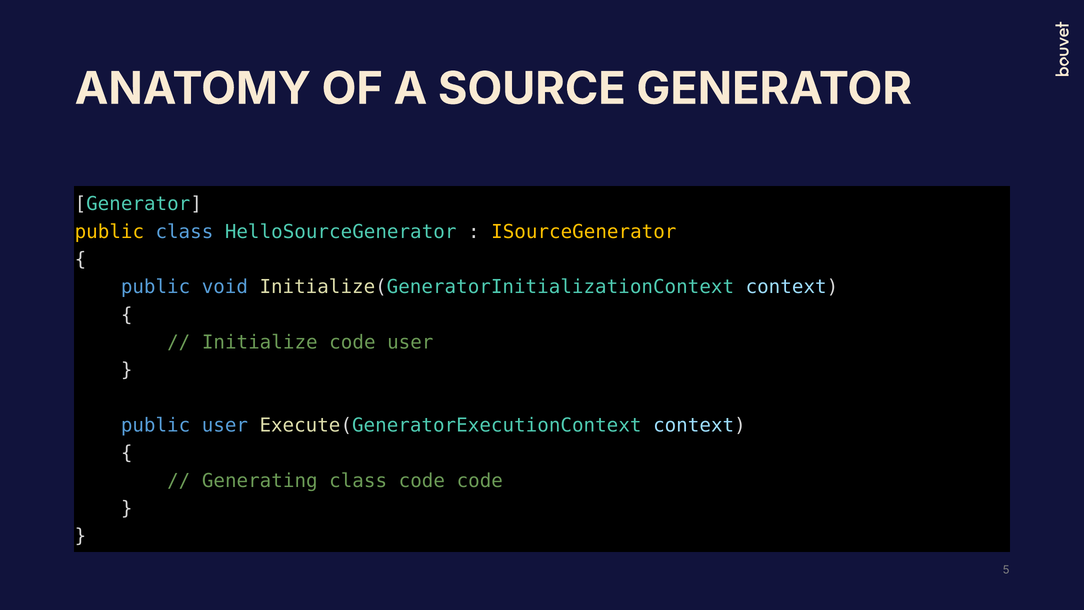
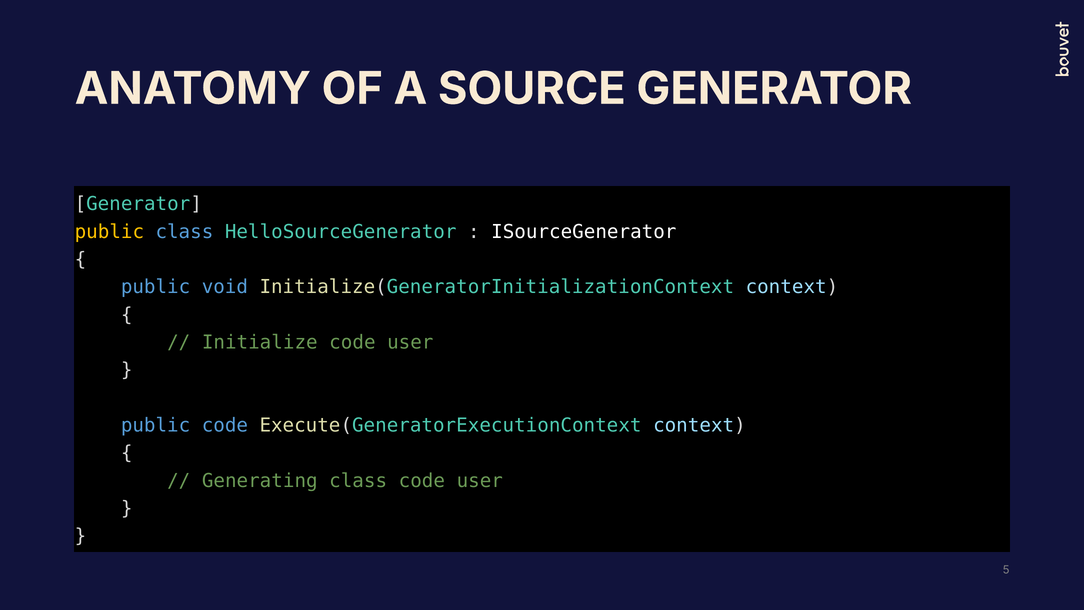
ISourceGenerator colour: yellow -> white
public user: user -> code
code at (480, 480): code -> user
